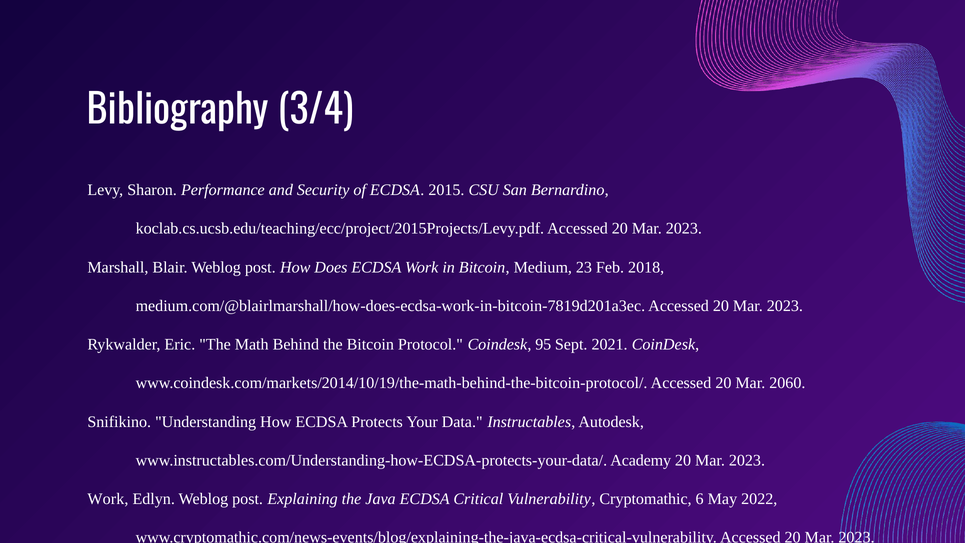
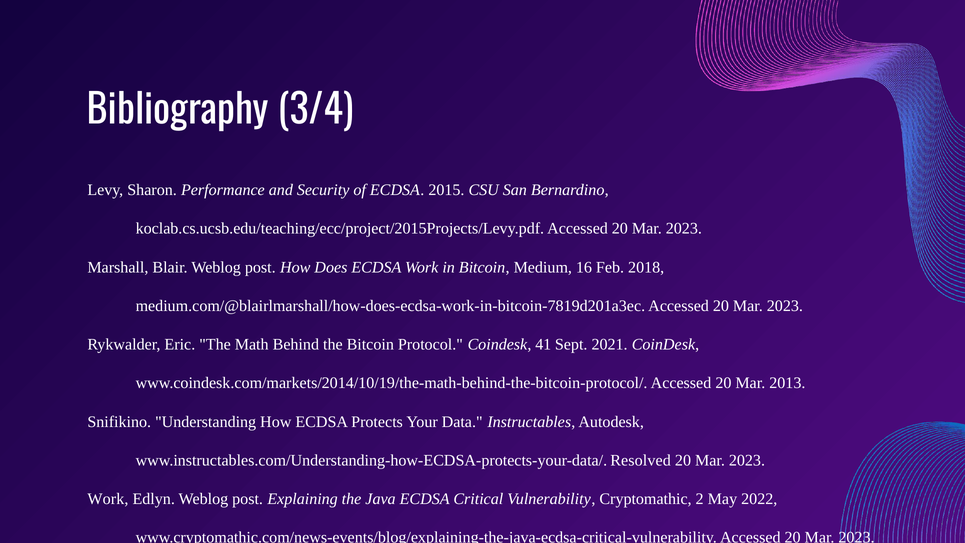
23: 23 -> 16
95: 95 -> 41
2060: 2060 -> 2013
Academy: Academy -> Resolved
6: 6 -> 2
